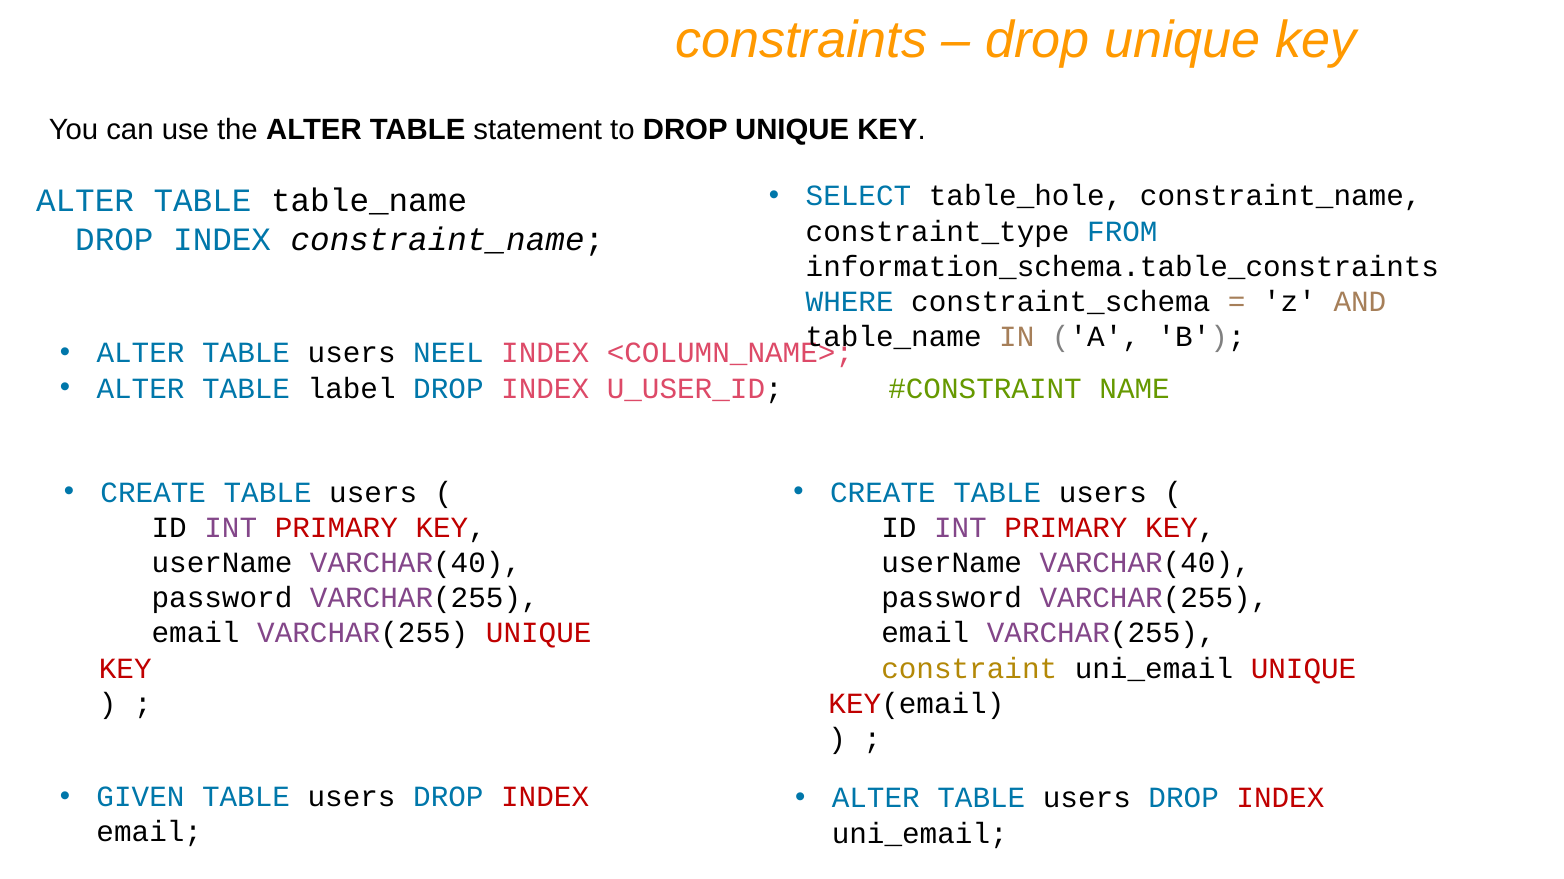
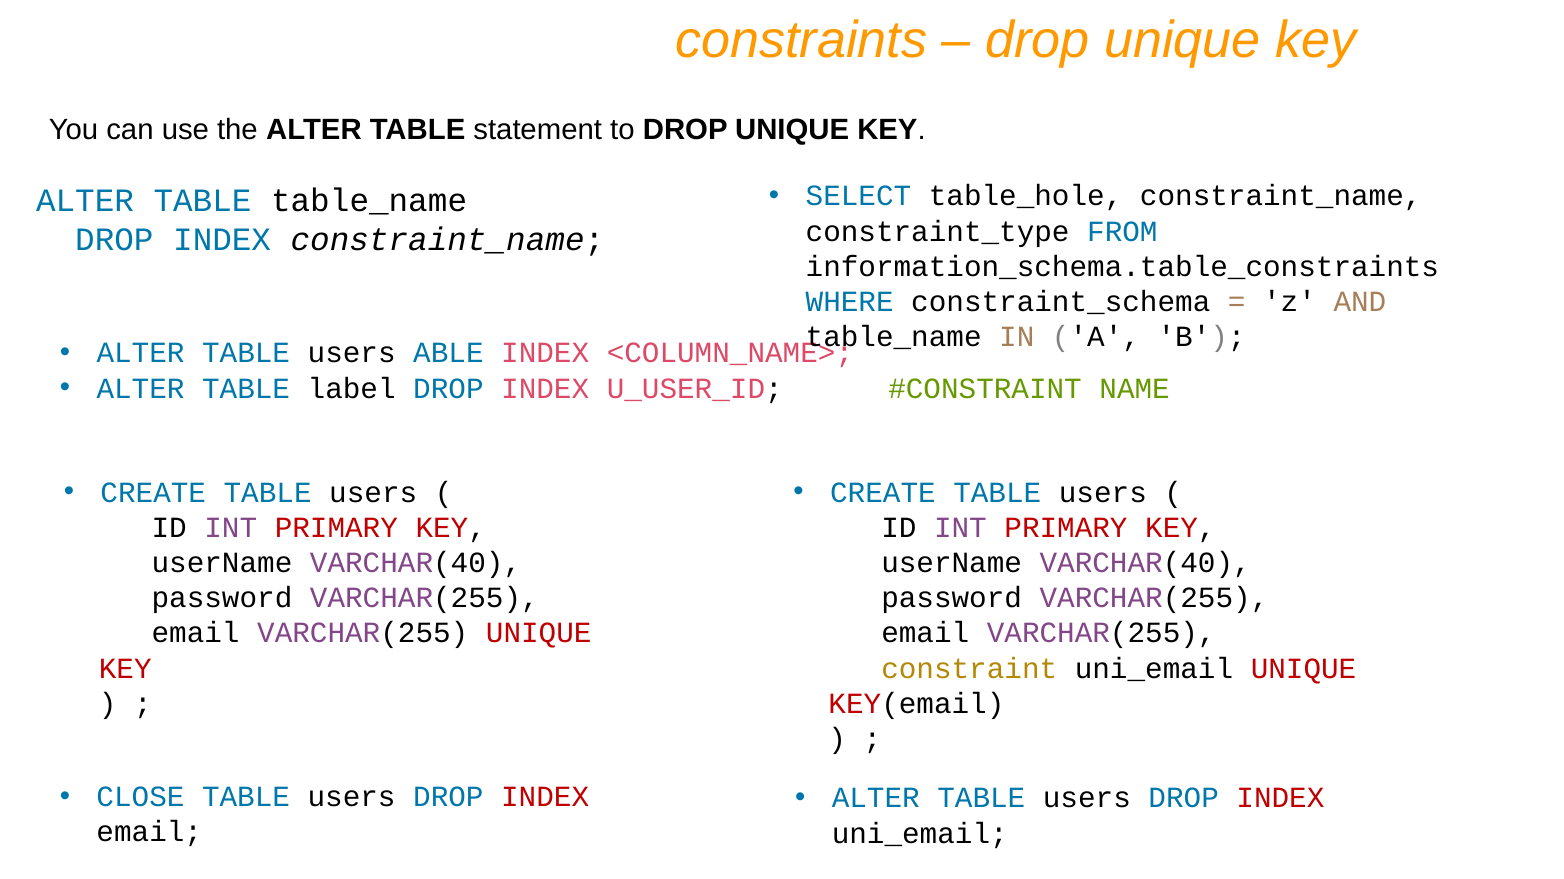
NEEL: NEEL -> ABLE
GIVEN: GIVEN -> CLOSE
